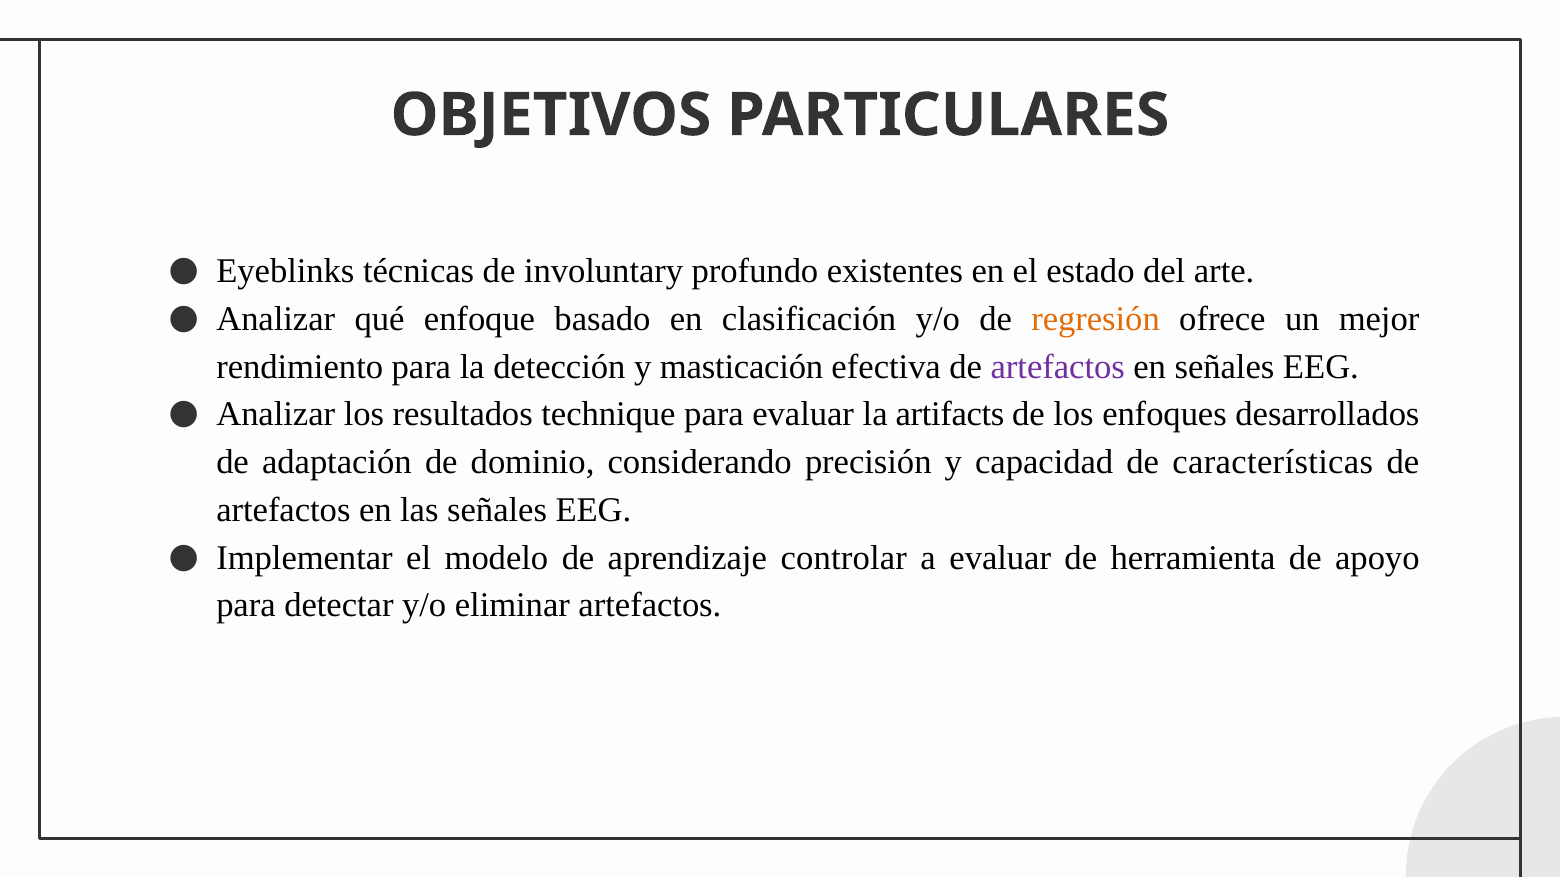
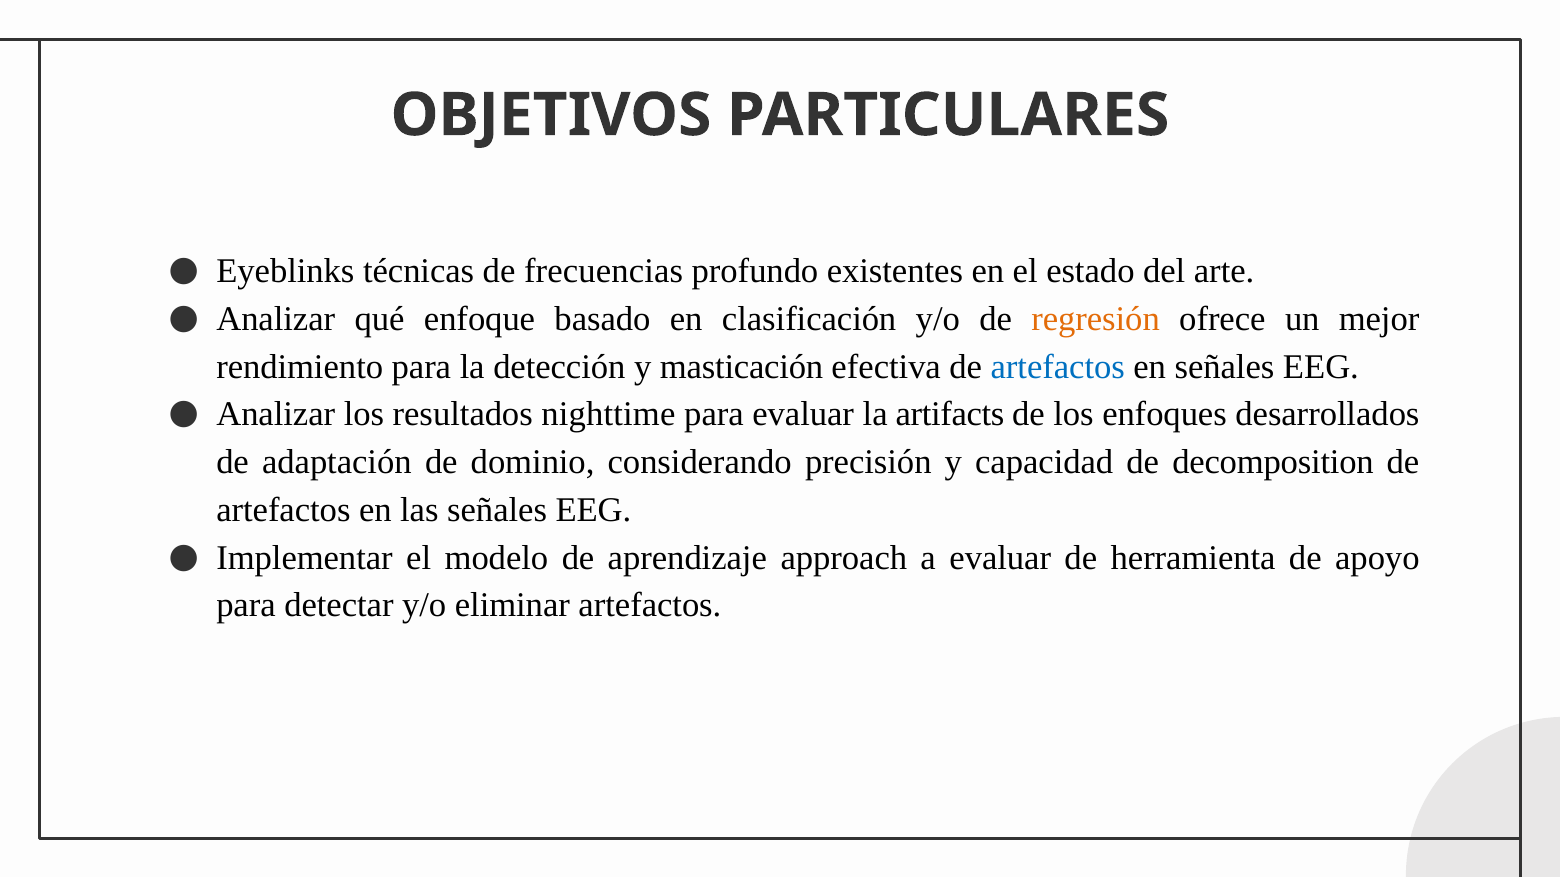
involuntary: involuntary -> frecuencias
artefactos at (1058, 367) colour: purple -> blue
technique: technique -> nighttime
características: características -> decomposition
controlar: controlar -> approach
